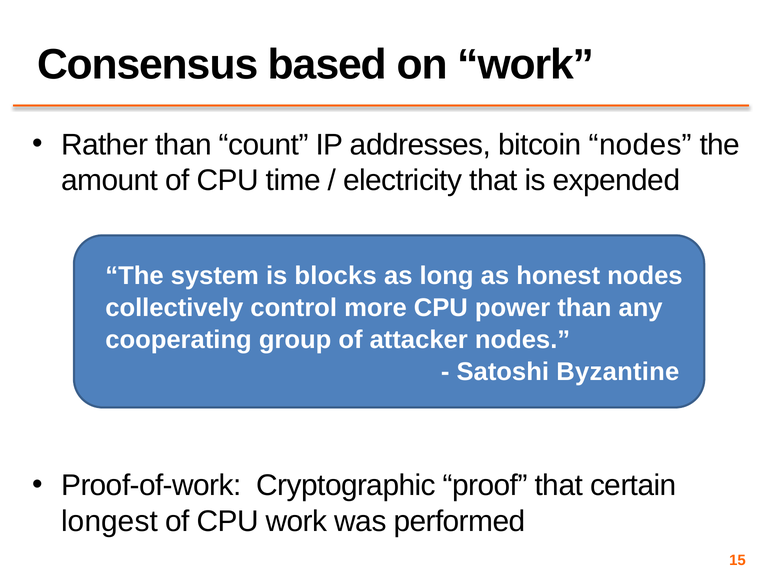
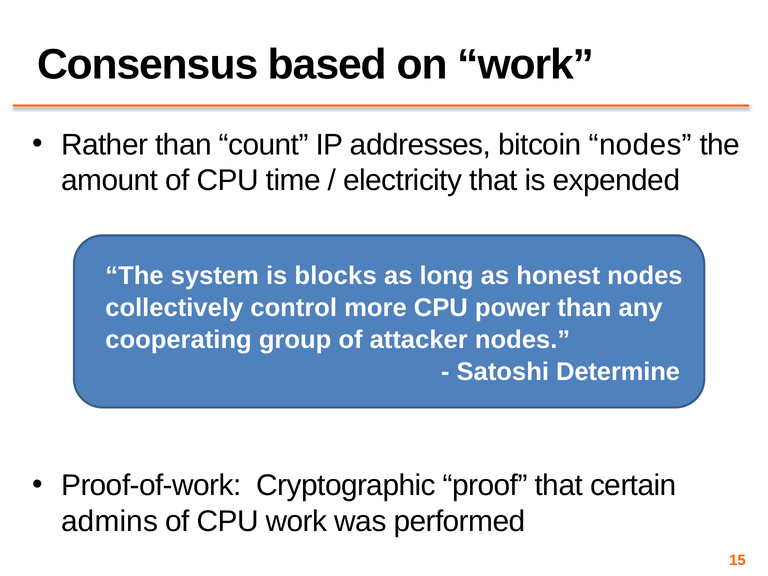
Byzantine: Byzantine -> Determine
longest: longest -> admins
